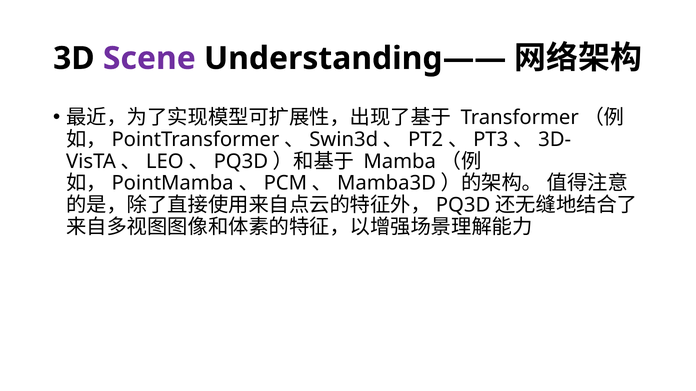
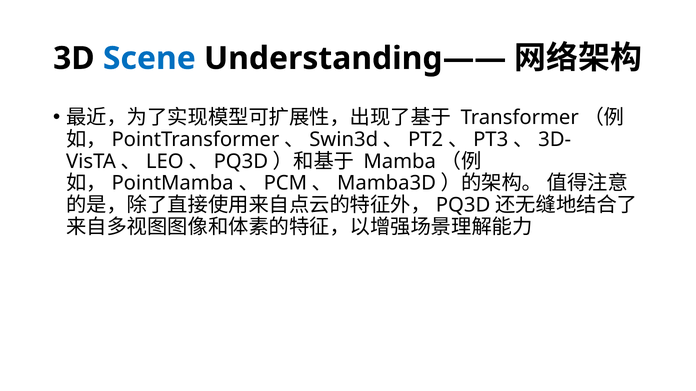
Scene colour: purple -> blue
